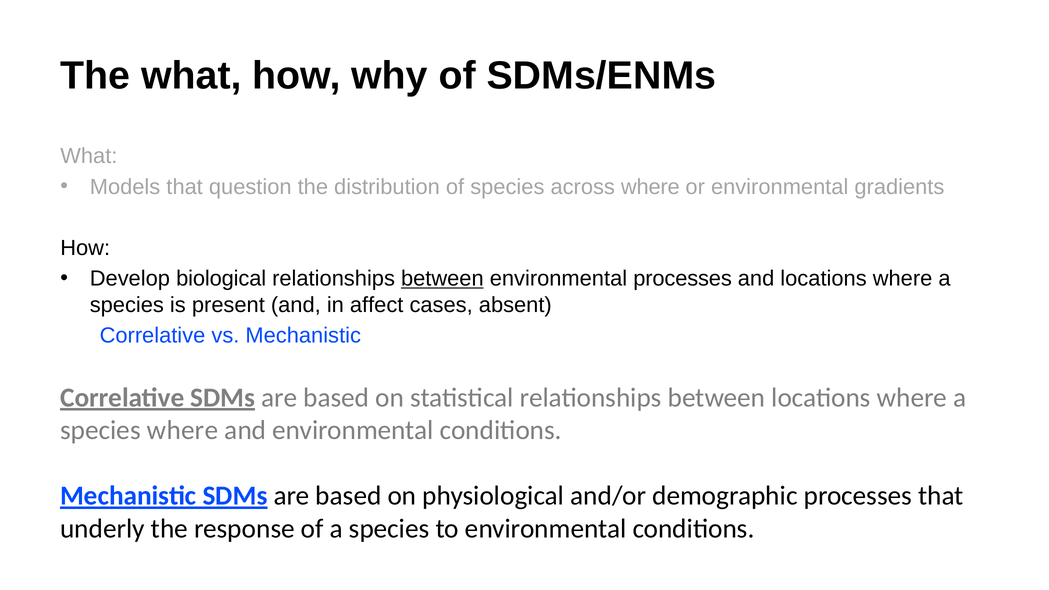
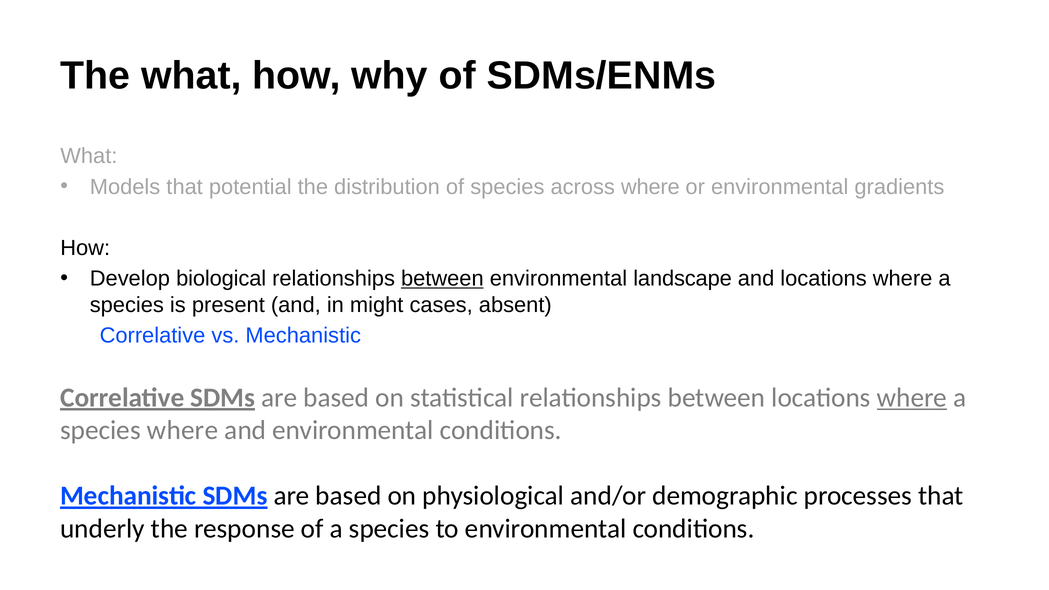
question: question -> potential
environmental processes: processes -> landscape
affect: affect -> might
where at (912, 398) underline: none -> present
